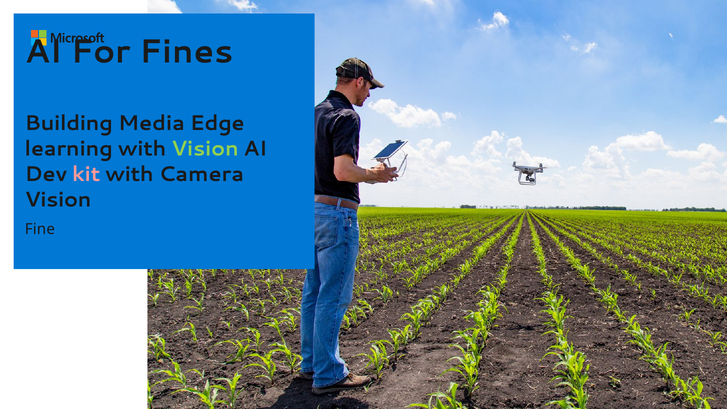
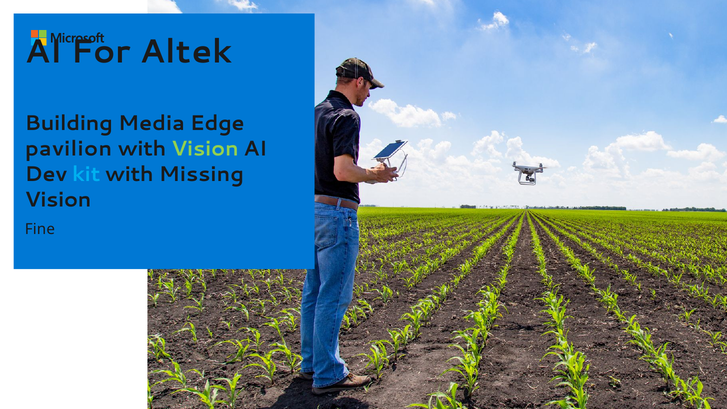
Fines: Fines -> Altek
learning: learning -> pavilion
kit colour: pink -> light blue
Camera: Camera -> Missing
